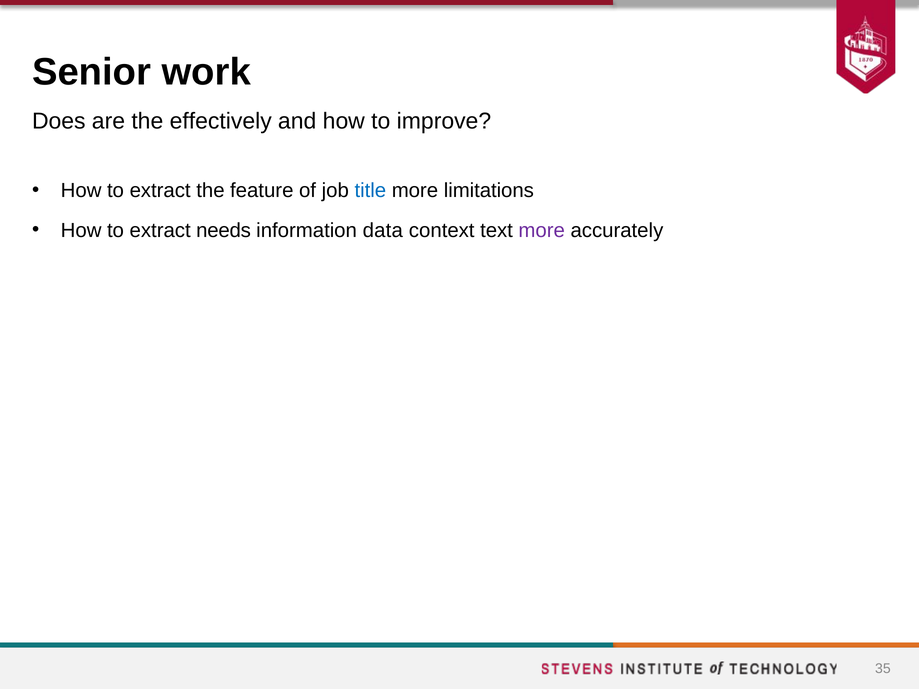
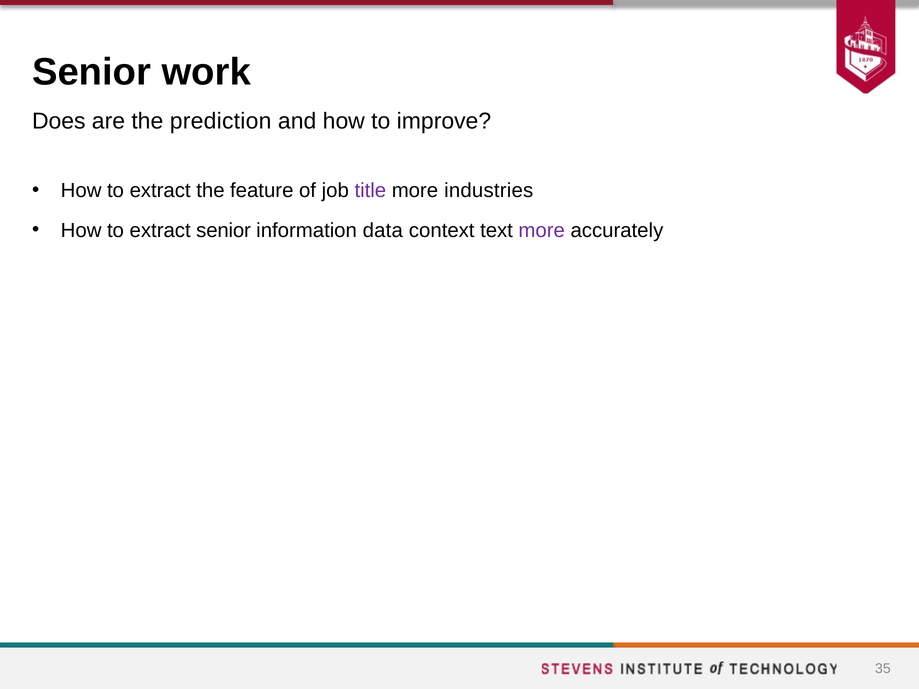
effectively: effectively -> prediction
title colour: blue -> purple
limitations: limitations -> industries
extract needs: needs -> senior
